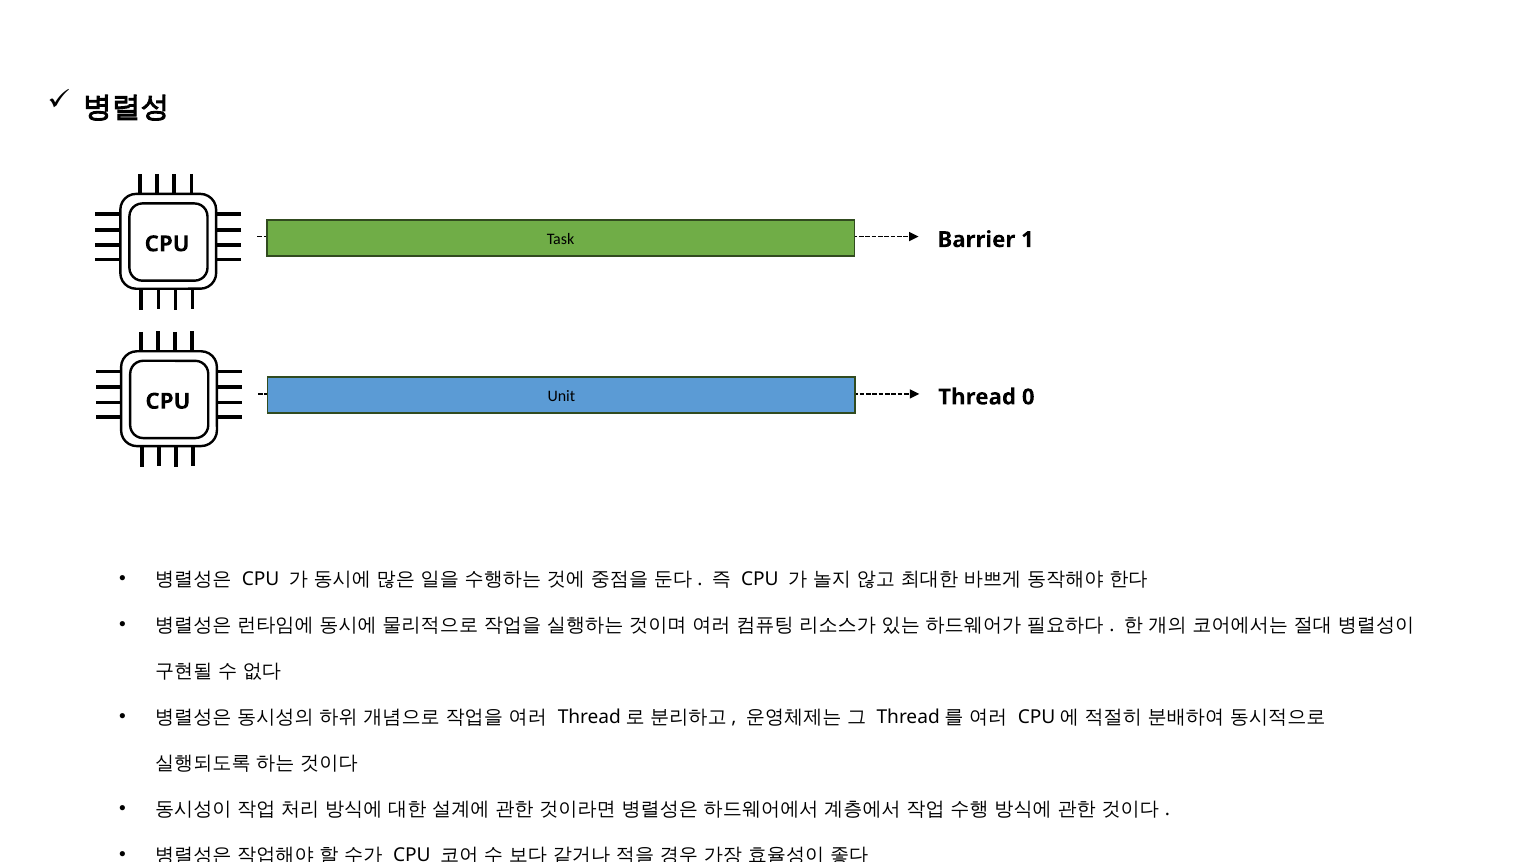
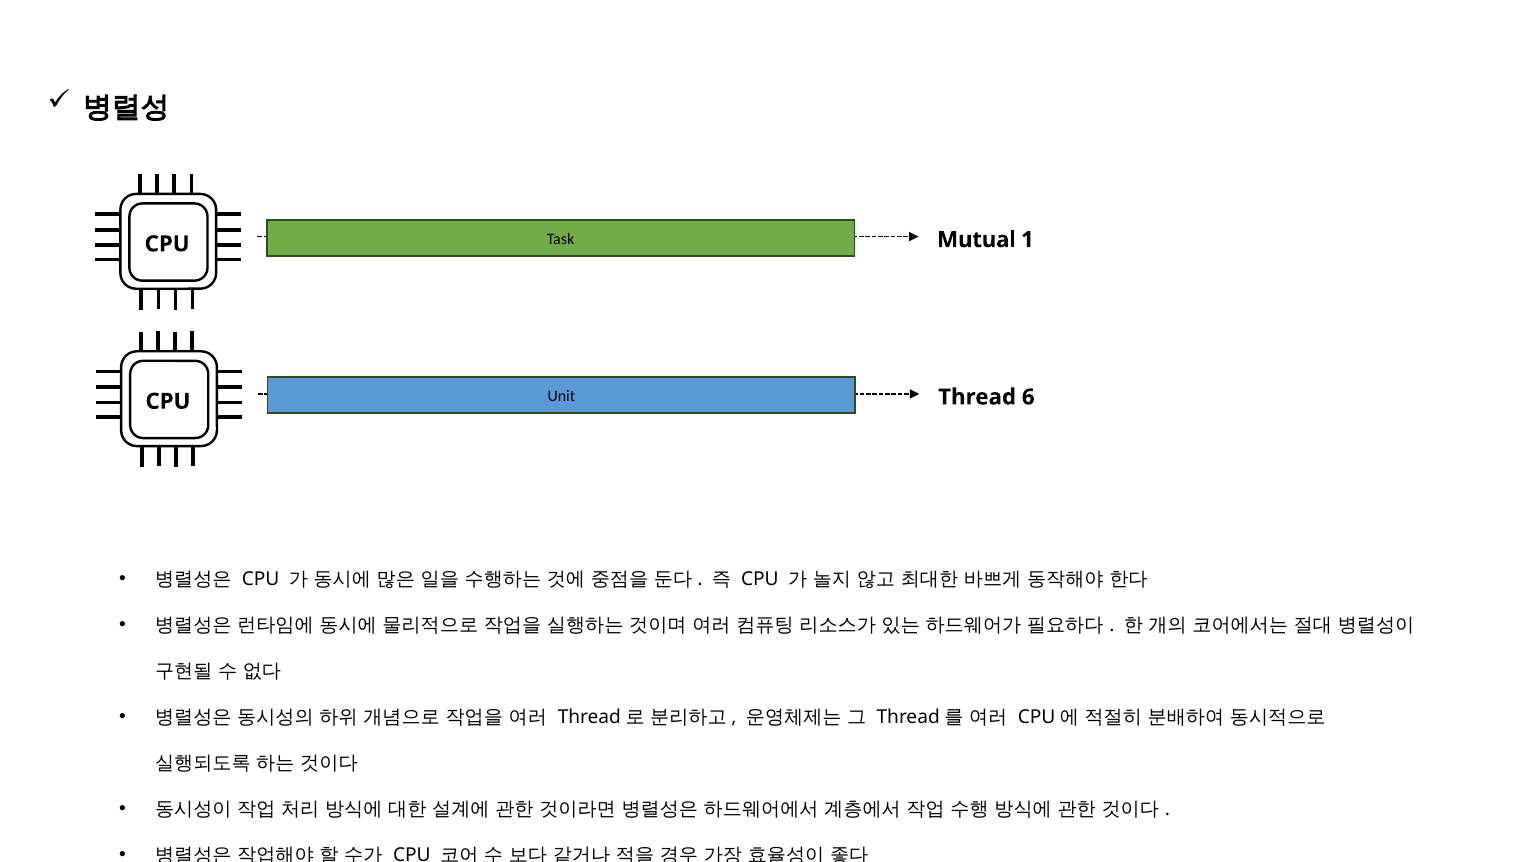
Barrier: Barrier -> Mutual
0: 0 -> 6
